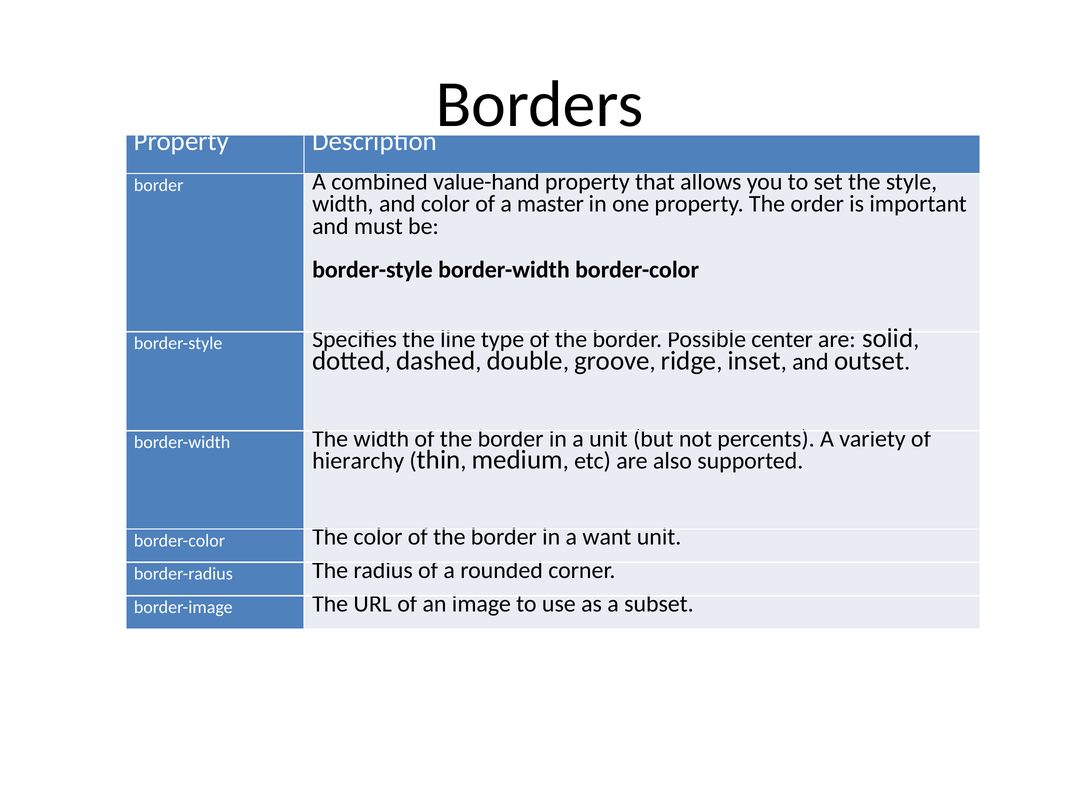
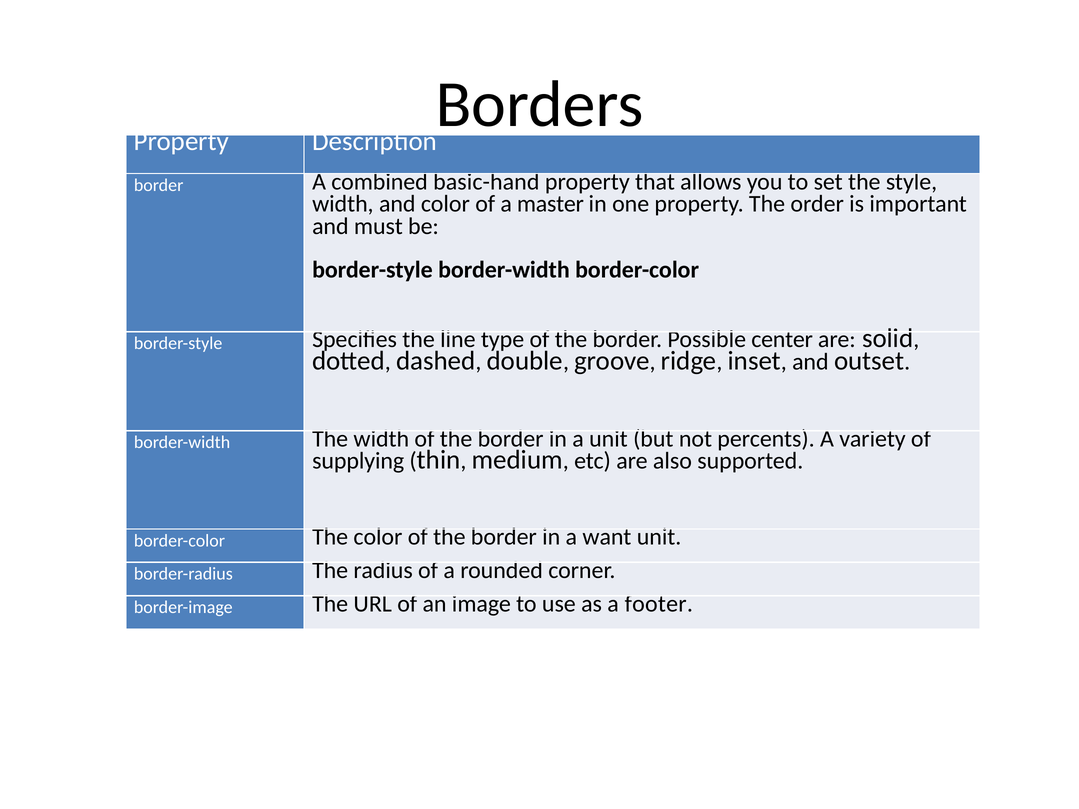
value-hand: value-hand -> basic-hand
hierarchy: hierarchy -> supplying
subset: subset -> footer
